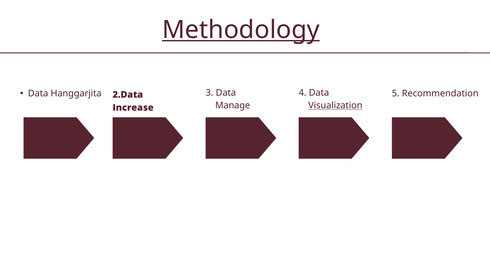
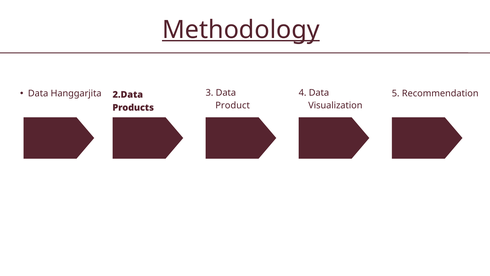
Manage: Manage -> Product
Visualization underline: present -> none
Increase: Increase -> Products
